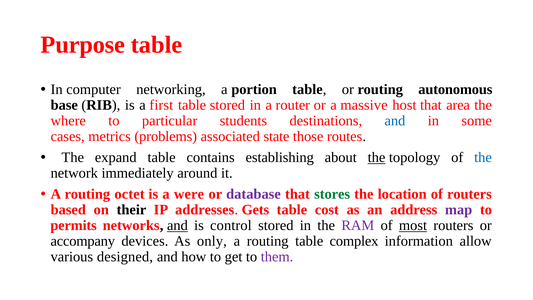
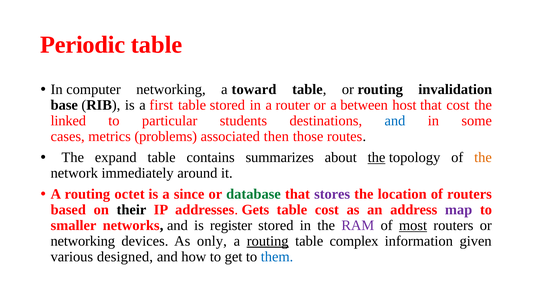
Purpose: Purpose -> Periodic
portion: portion -> toward
autonomous: autonomous -> invalidation
massive: massive -> between
that area: area -> cost
where: where -> linked
state: state -> then
establishing: establishing -> summarizes
the at (483, 157) colour: blue -> orange
were: were -> since
database colour: purple -> green
stores colour: green -> purple
permits: permits -> smaller
and at (177, 225) underline: present -> none
control: control -> register
accompany at (83, 241): accompany -> networking
routing at (268, 241) underline: none -> present
allow: allow -> given
them colour: purple -> blue
